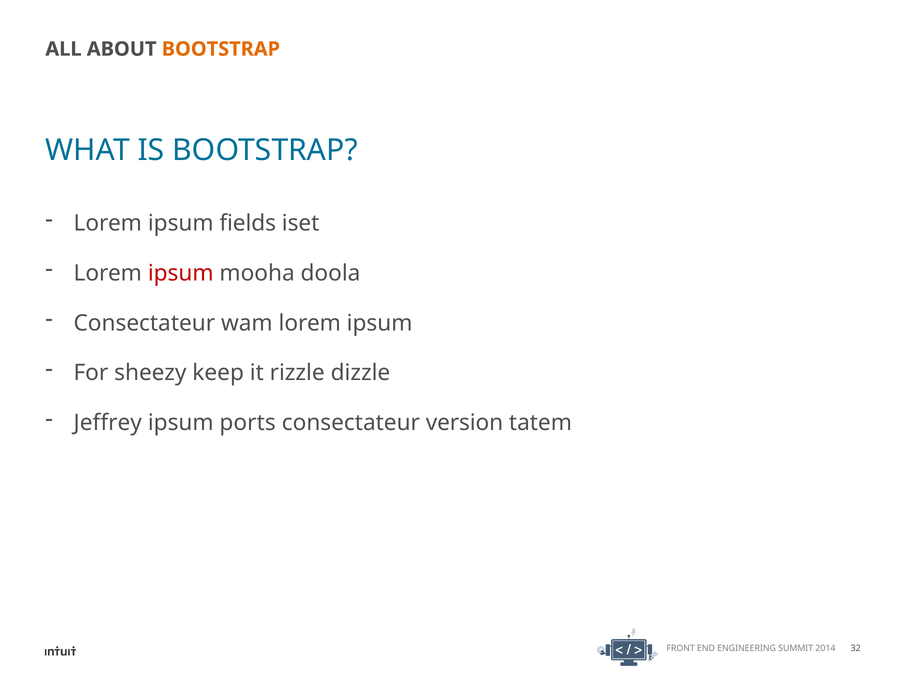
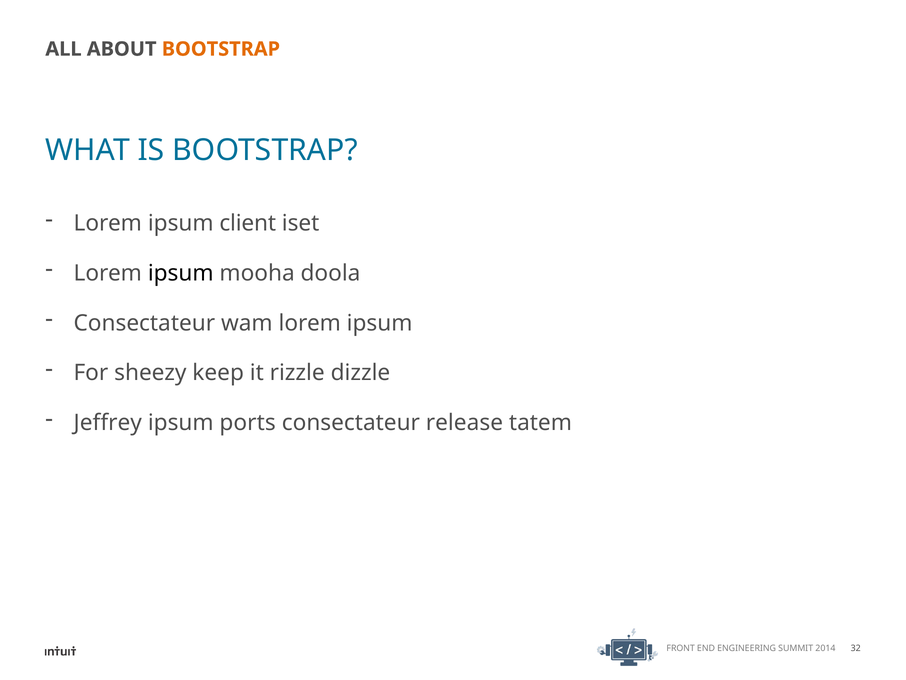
fields: fields -> client
ipsum at (181, 273) colour: red -> black
version: version -> release
